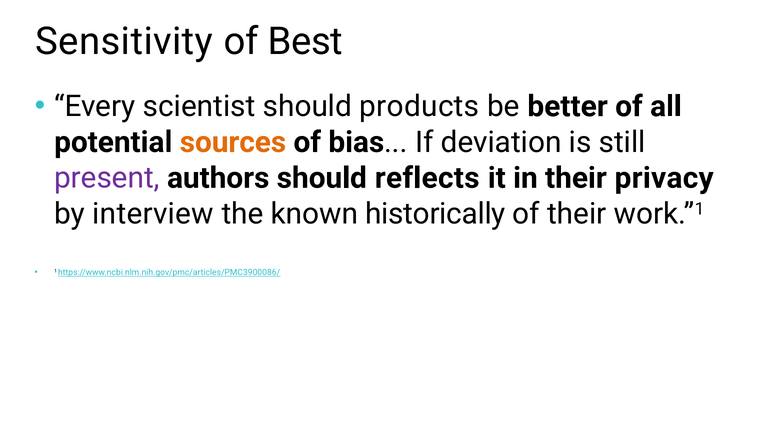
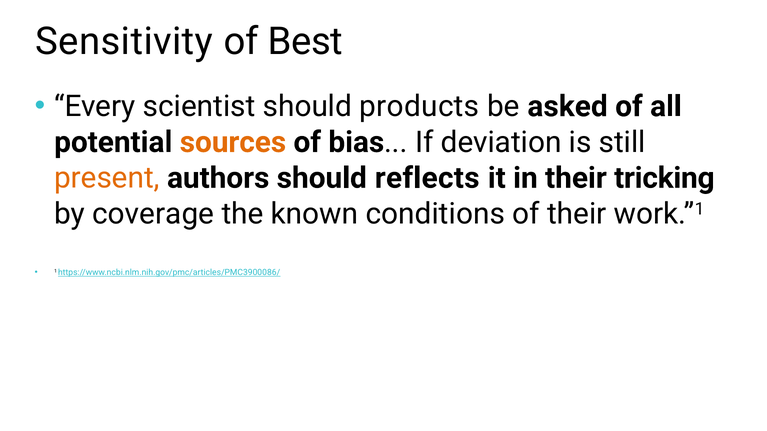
better: better -> asked
present colour: purple -> orange
privacy: privacy -> tricking
interview: interview -> coverage
historically: historically -> conditions
